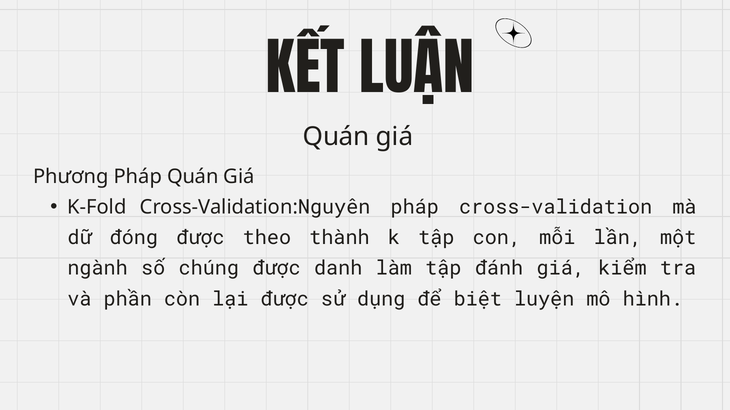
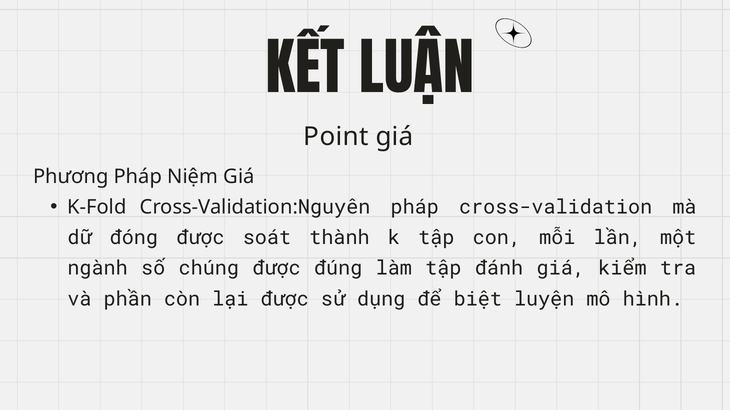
Quán at (336, 137): Quán -> Point
Pháp Quán: Quán -> Niệm
theo: theo -> soát
danh: danh -> đúng
